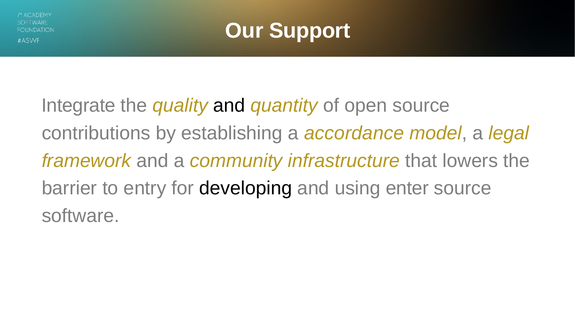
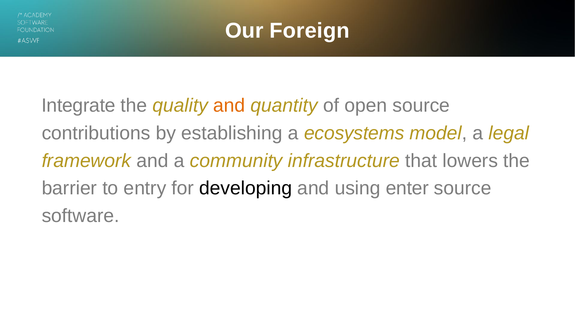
Support: Support -> Foreign
and at (229, 106) colour: black -> orange
accordance: accordance -> ecosystems
